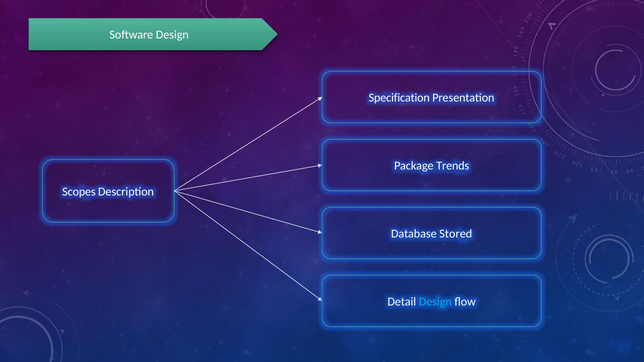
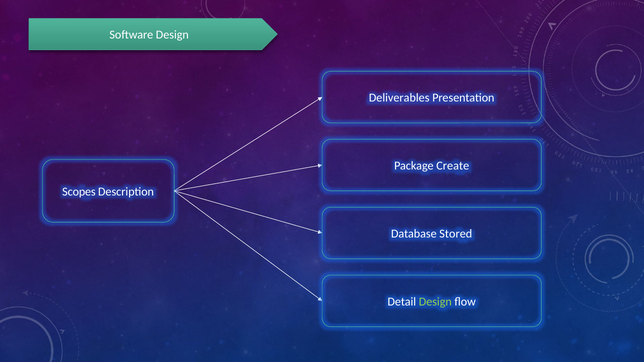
Specification: Specification -> Deliverables
Trends: Trends -> Create
Design at (435, 302) colour: light blue -> light green
